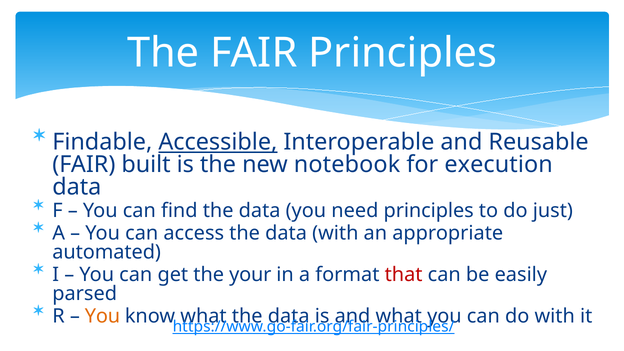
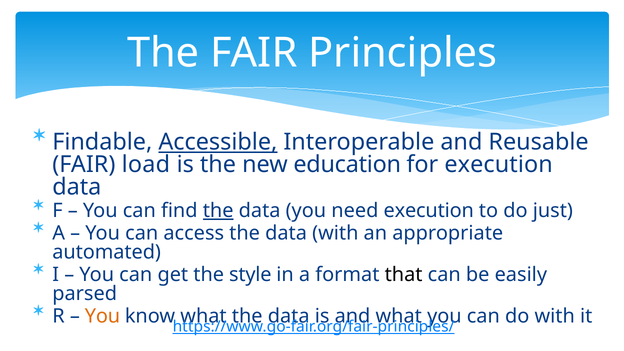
built: built -> load
notebook: notebook -> education
the at (218, 211) underline: none -> present
need principles: principles -> execution
your: your -> style
that colour: red -> black
